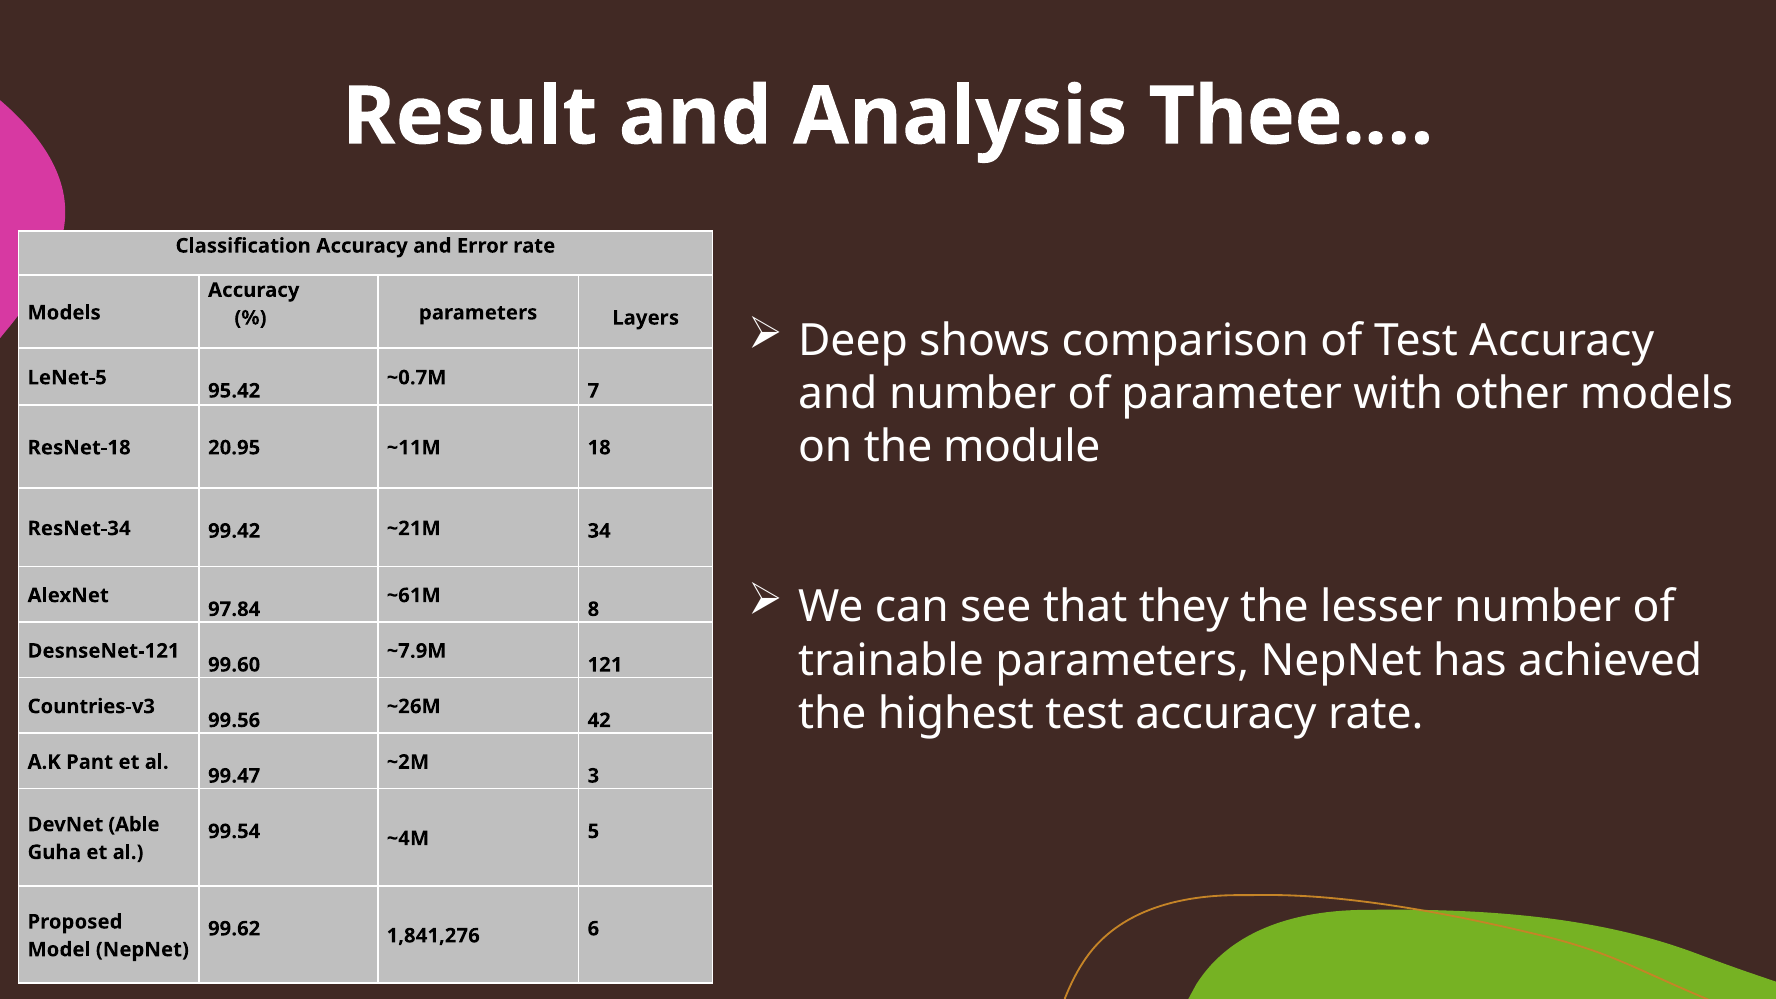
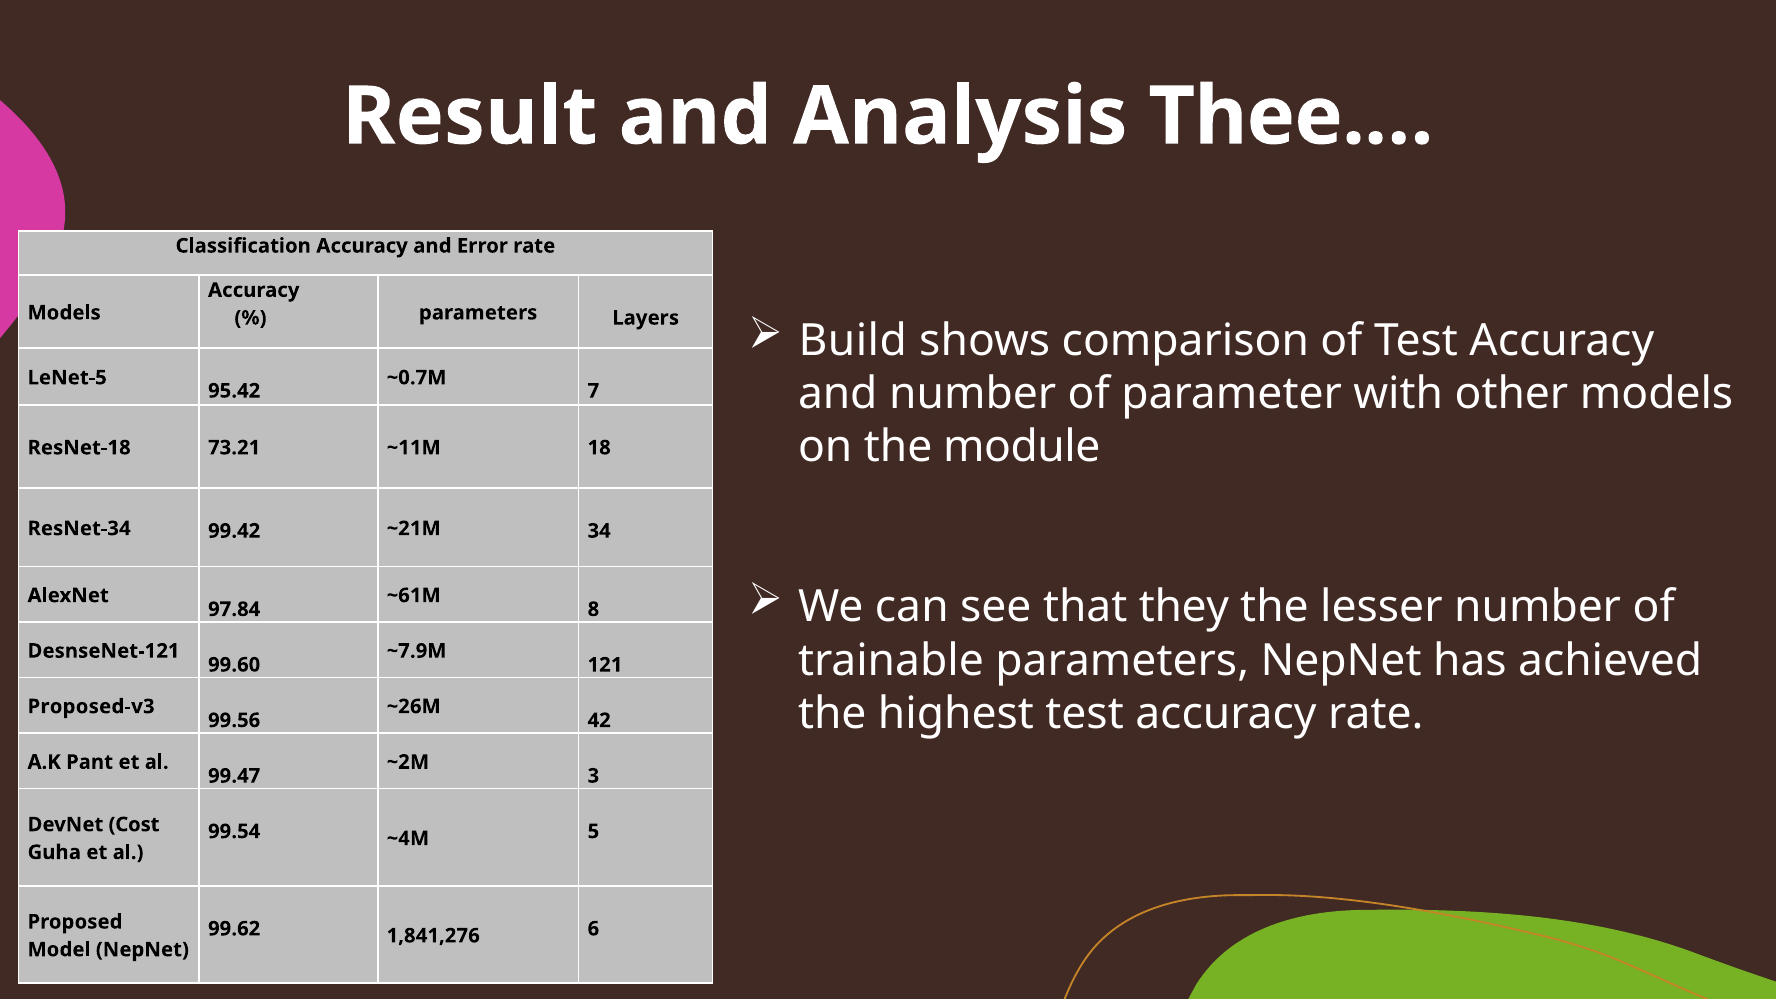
Deep: Deep -> Build
20.95: 20.95 -> 73.21
Countries-v3: Countries-v3 -> Proposed-v3
Able: Able -> Cost
